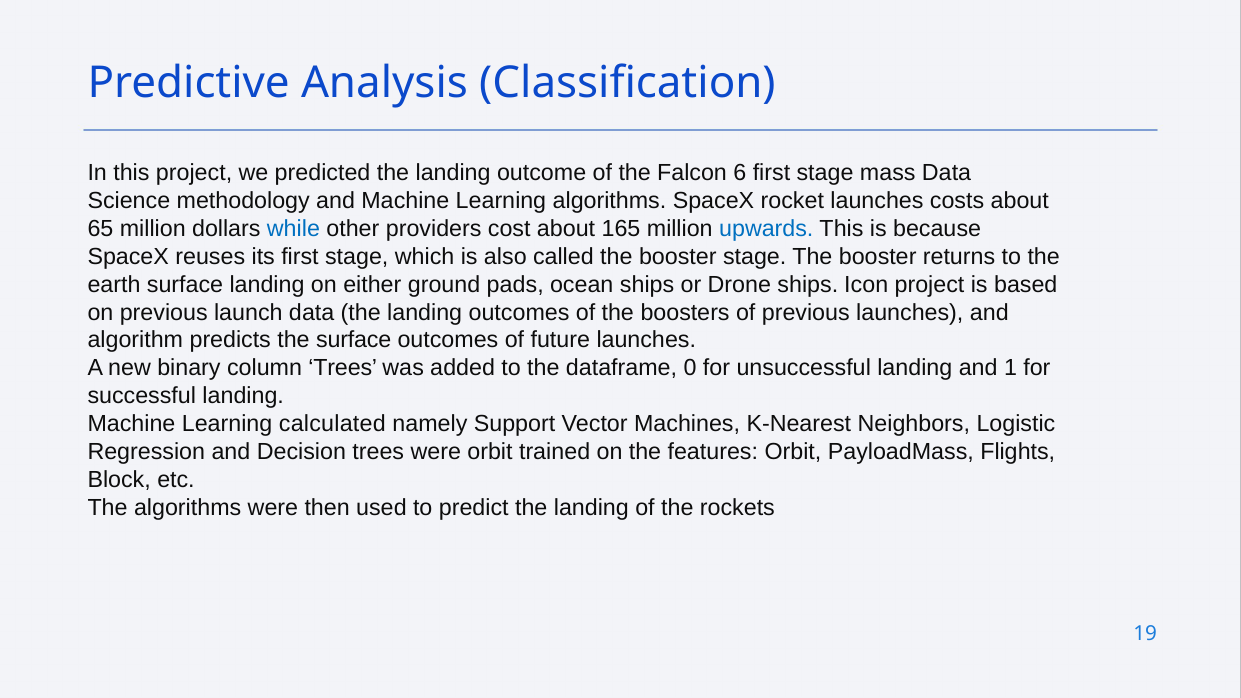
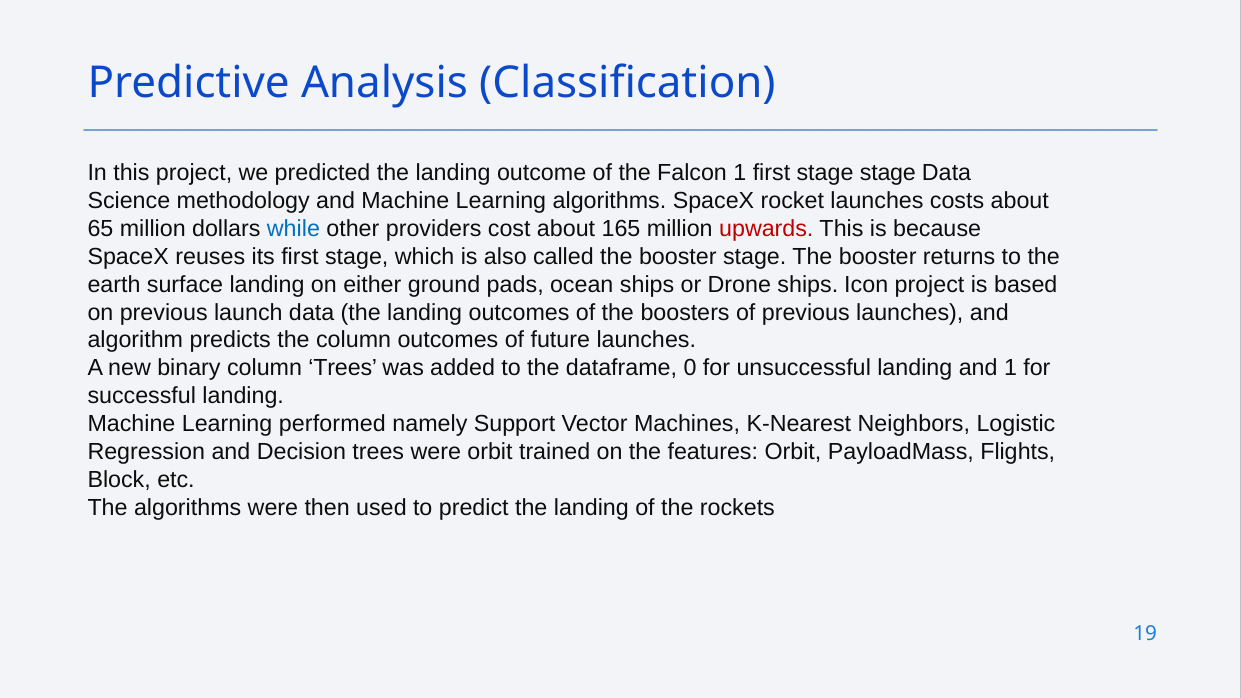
Falcon 6: 6 -> 1
stage mass: mass -> stage
upwards colour: blue -> red
the surface: surface -> column
calculated: calculated -> performed
